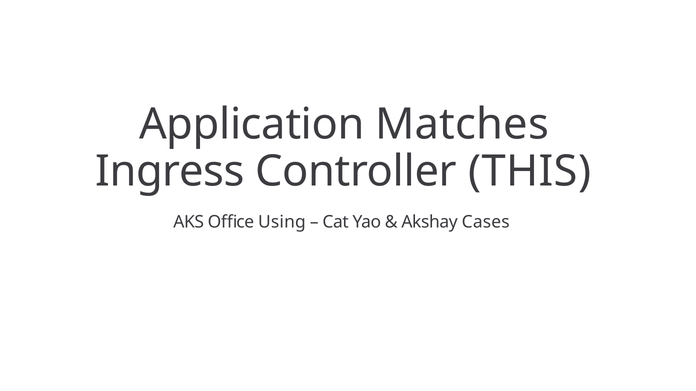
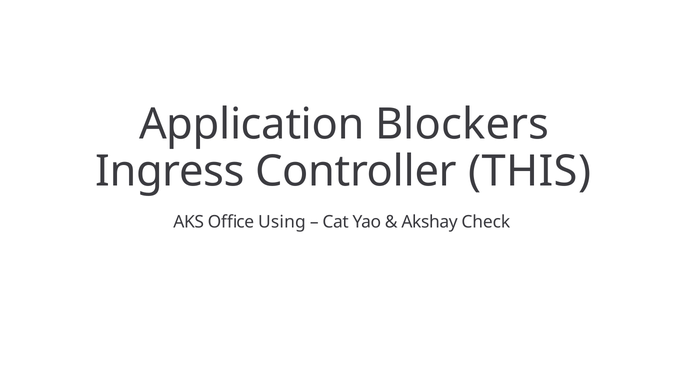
Matches: Matches -> Blockers
Cases: Cases -> Check
